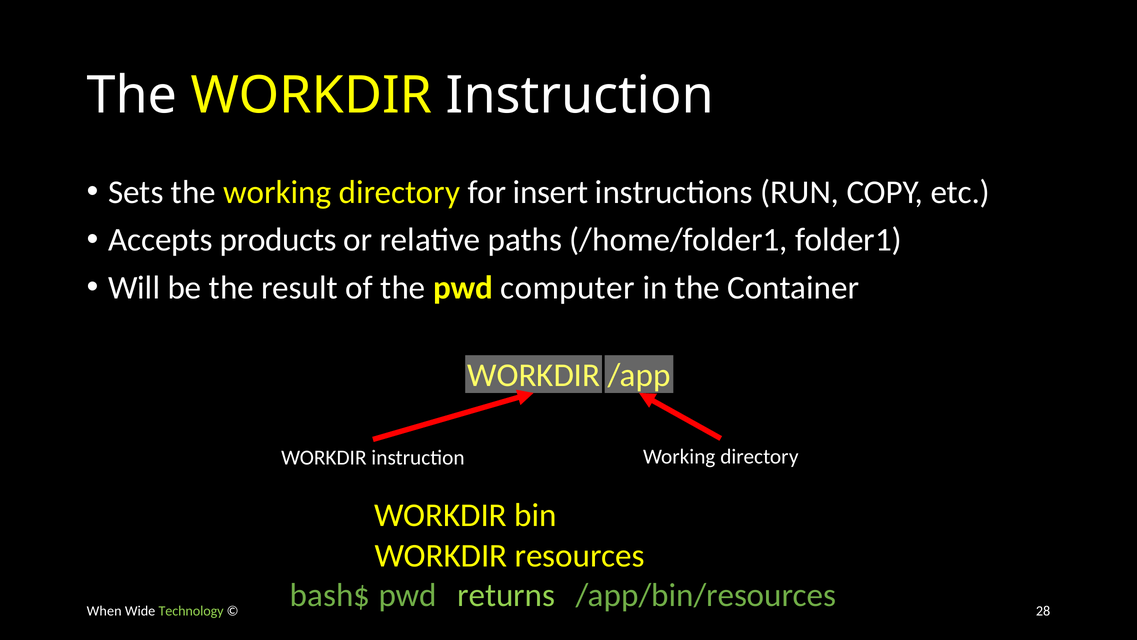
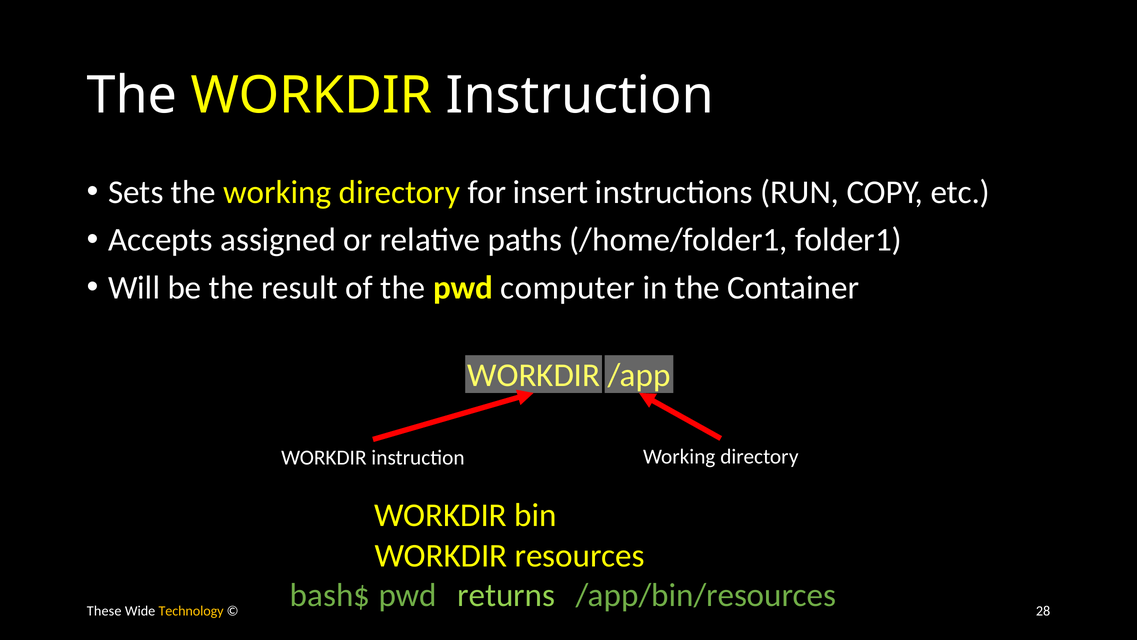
products: products -> assigned
When: When -> These
Technology colour: light green -> yellow
